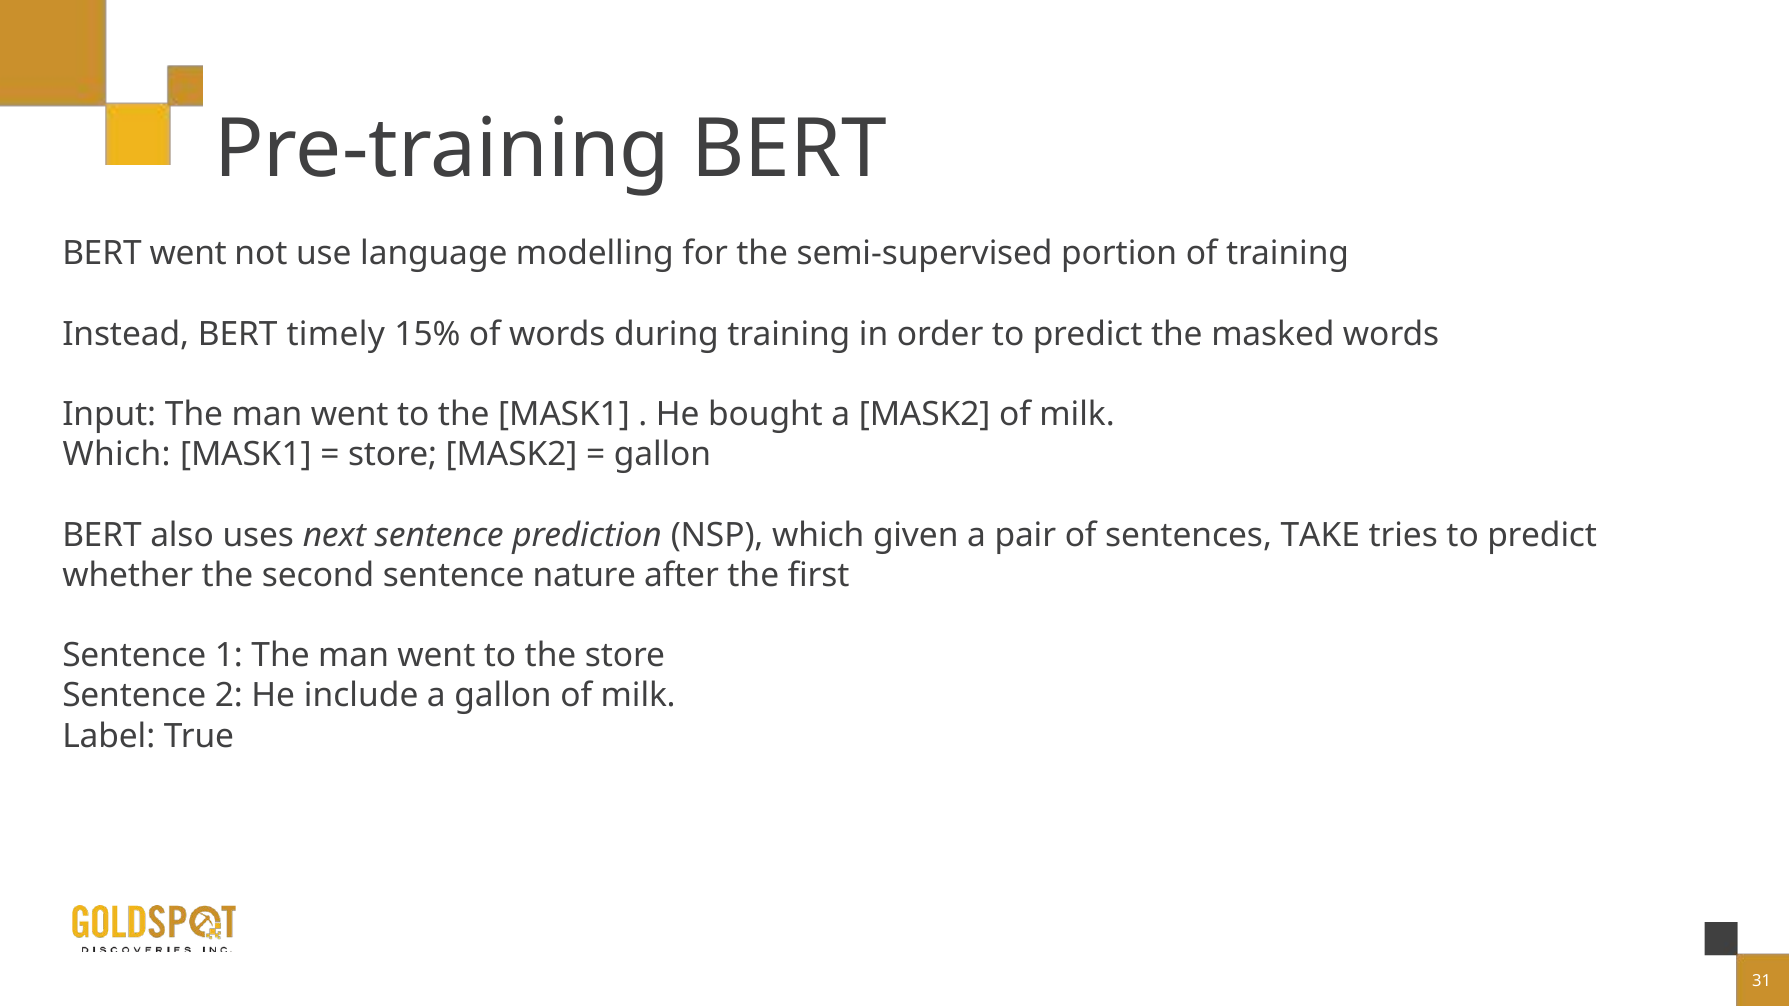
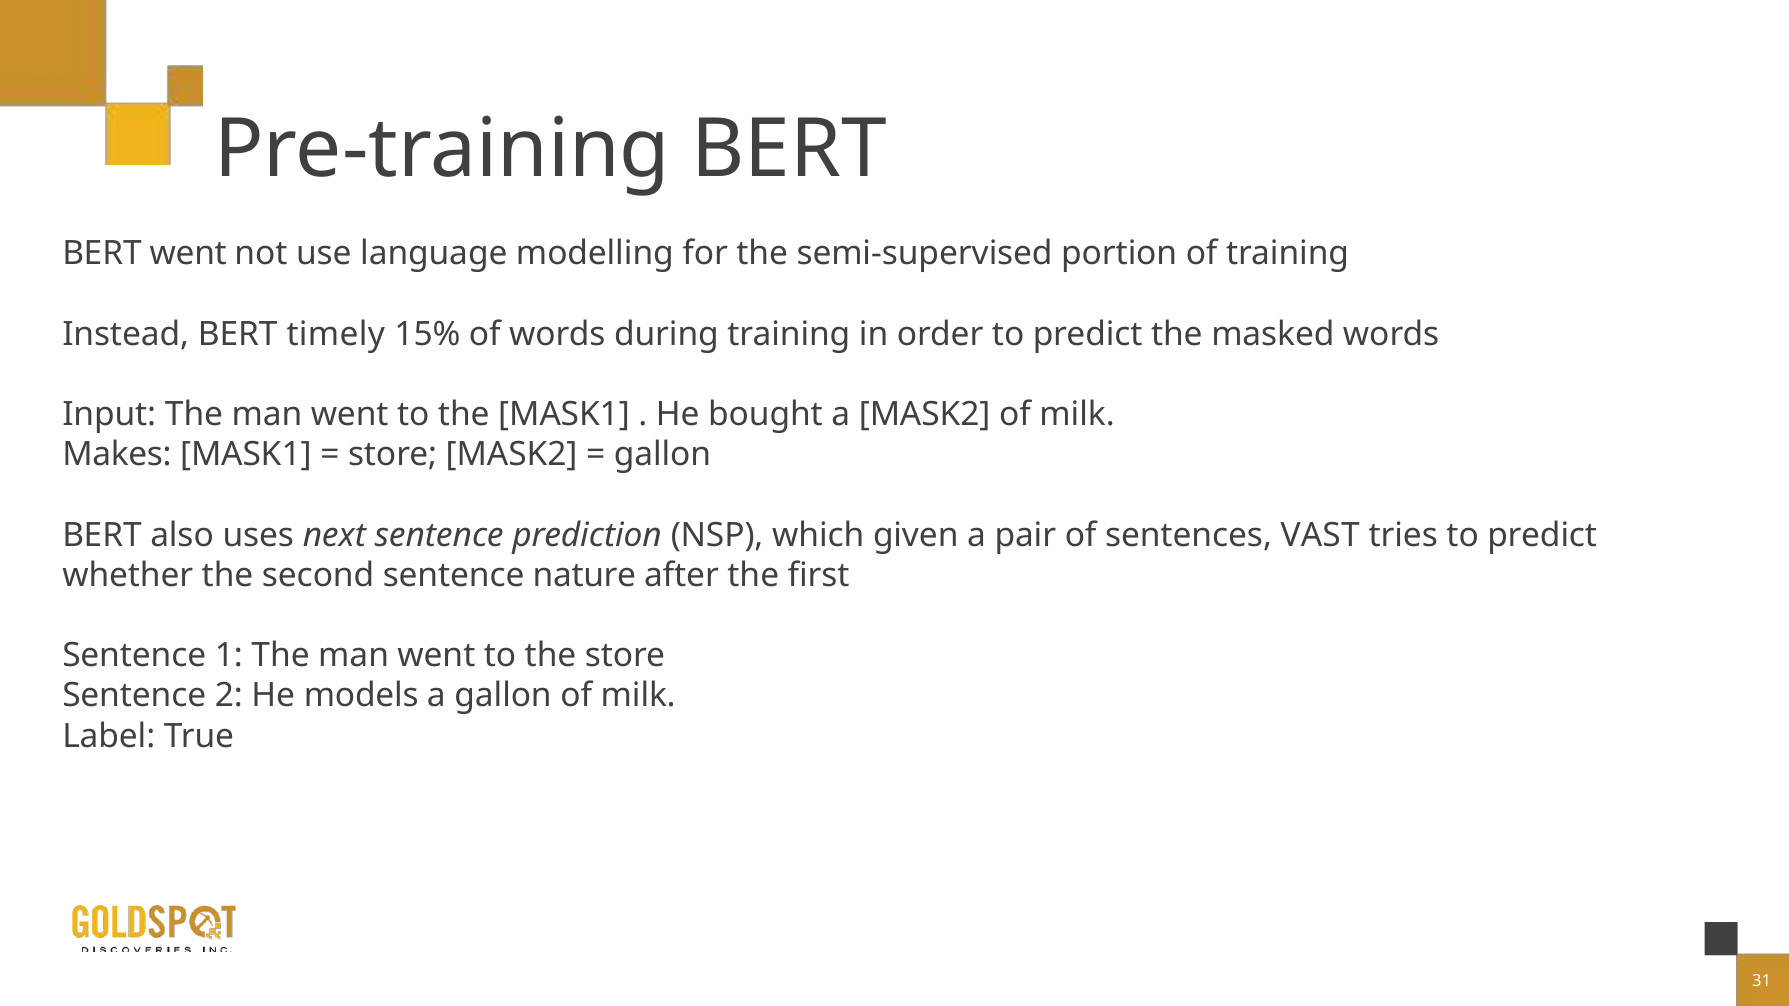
Which at (117, 455): Which -> Makes
TAKE: TAKE -> VAST
include: include -> models
